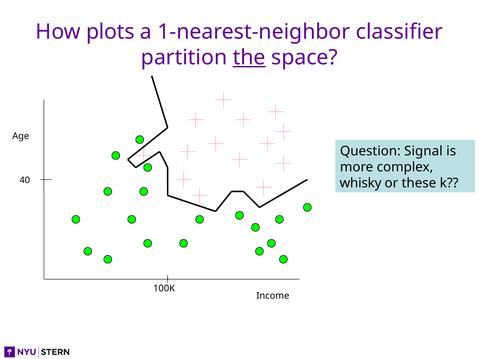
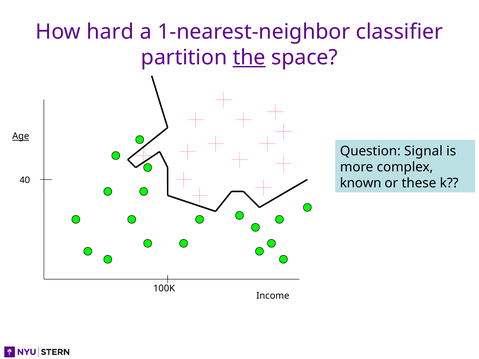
plots: plots -> hard
Age underline: none -> present
whisky: whisky -> known
